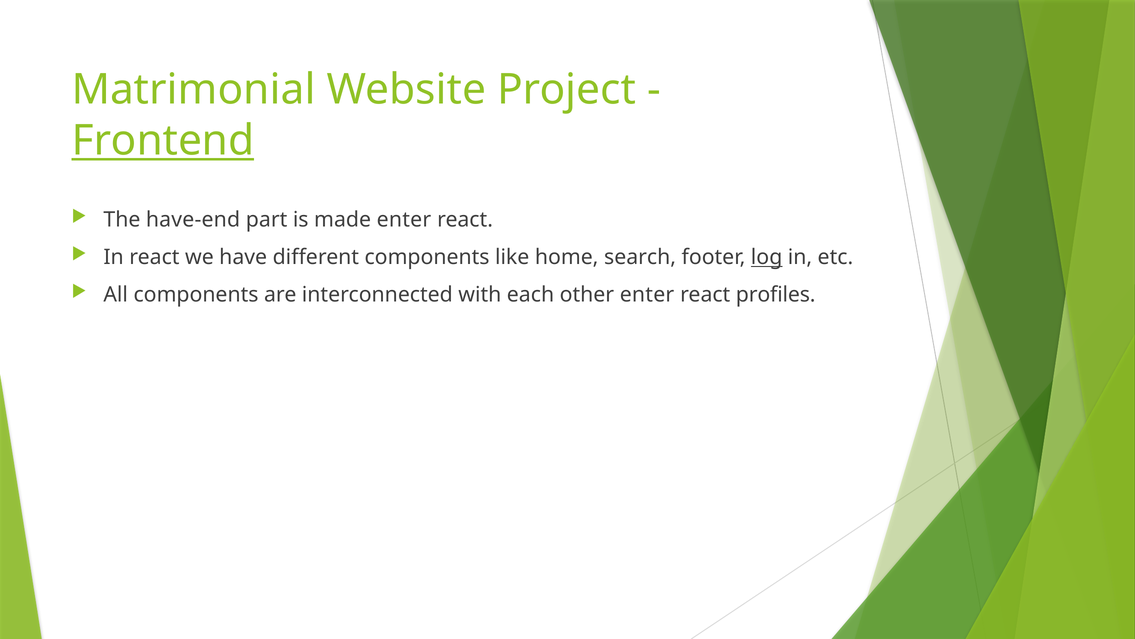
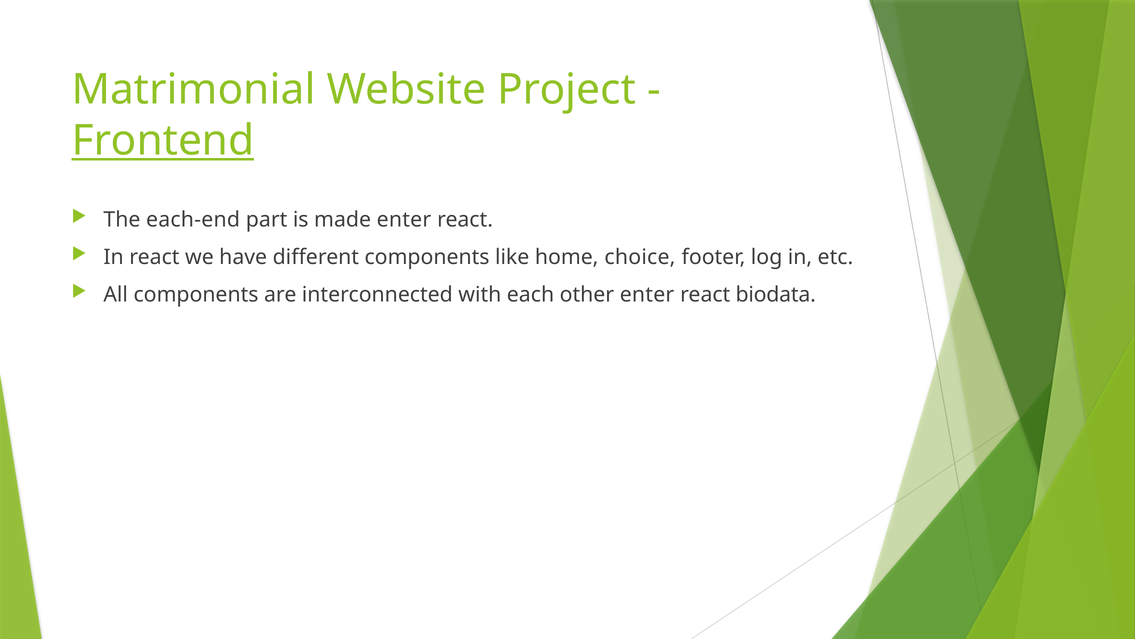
have-end: have-end -> each-end
search: search -> choice
log underline: present -> none
profiles: profiles -> biodata
